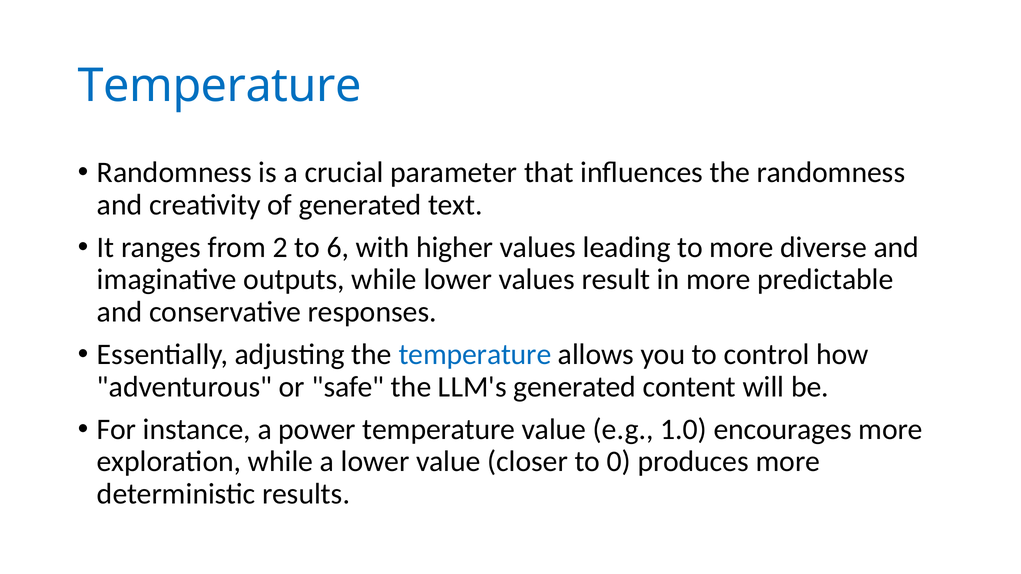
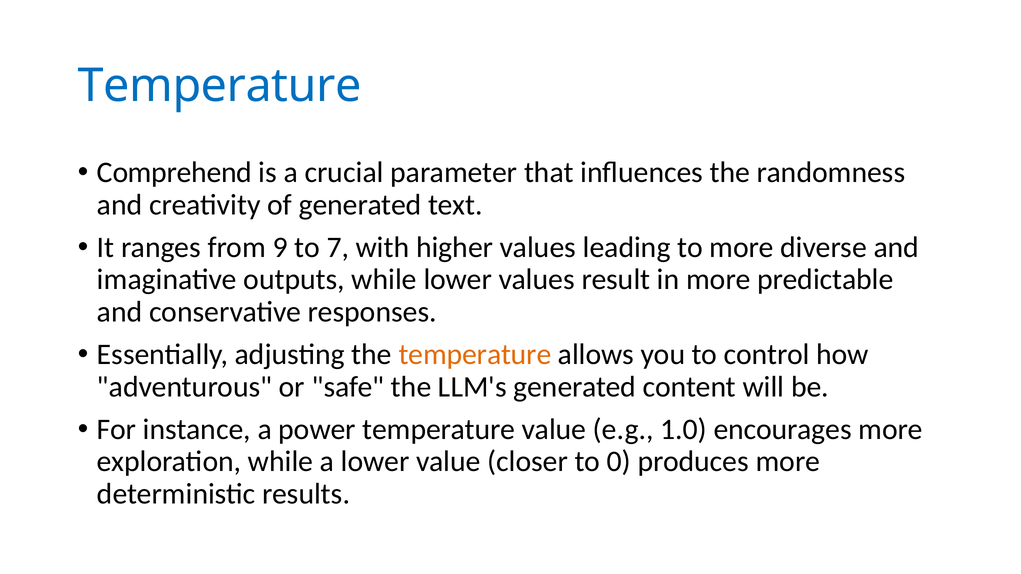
Randomness at (174, 173): Randomness -> Comprehend
2: 2 -> 9
6: 6 -> 7
temperature at (475, 355) colour: blue -> orange
